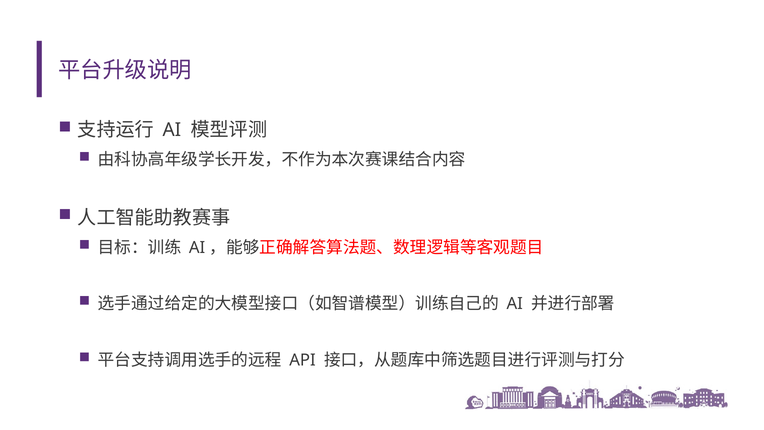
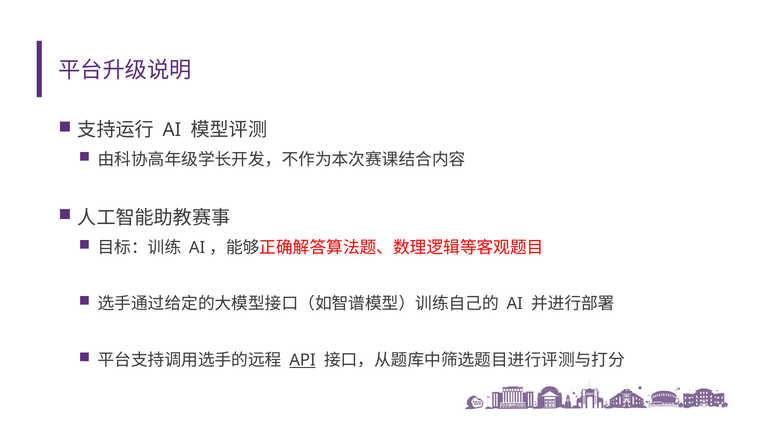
API underline: none -> present
